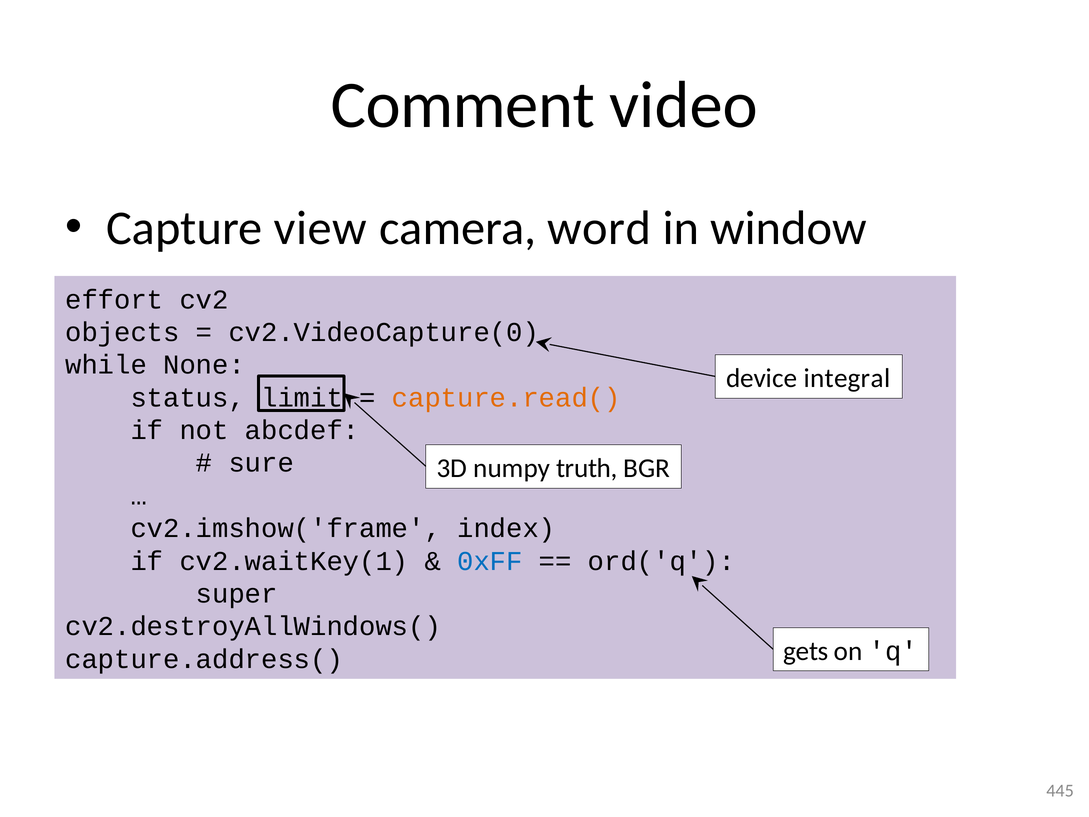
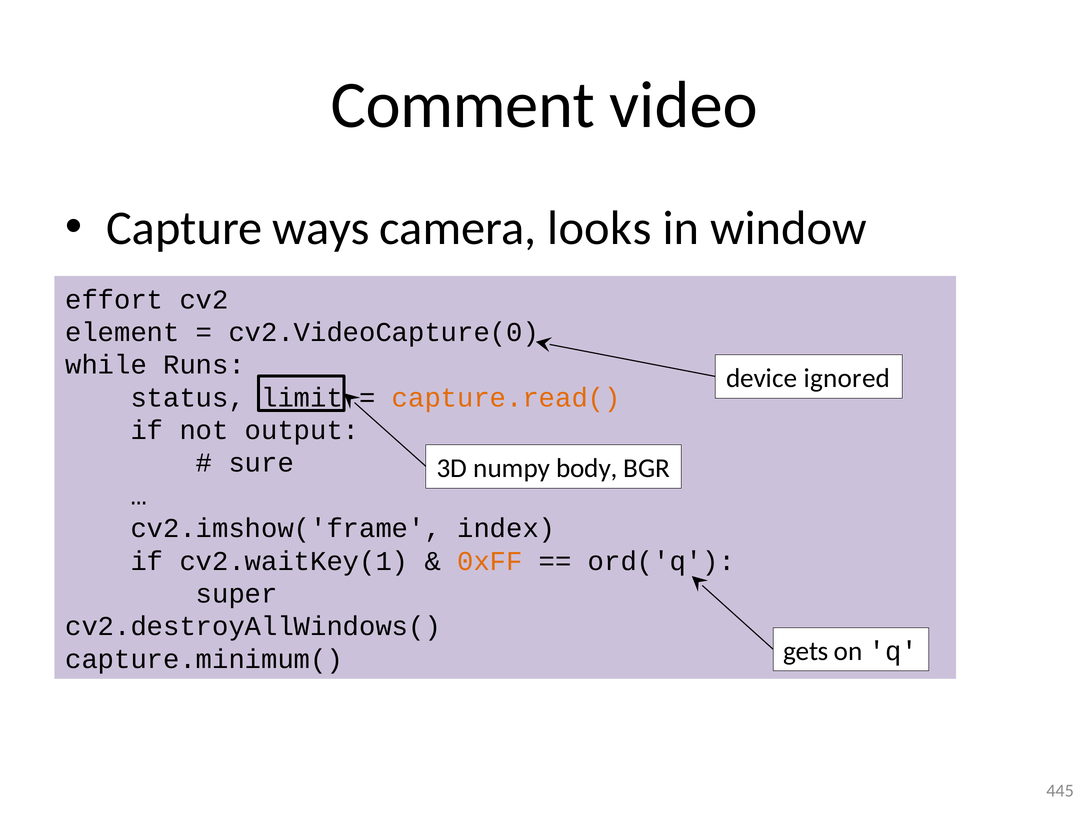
view: view -> ways
word: word -> looks
objects: objects -> element
None: None -> Runs
integral: integral -> ignored
abcdef: abcdef -> output
truth: truth -> body
0xFF colour: blue -> orange
capture.address(: capture.address( -> capture.minimum(
